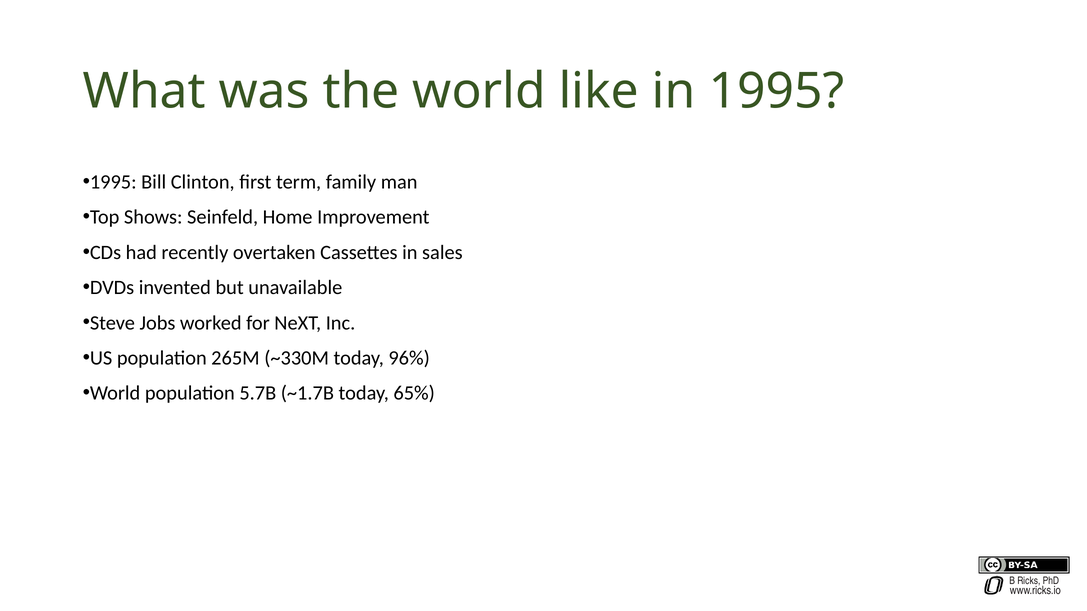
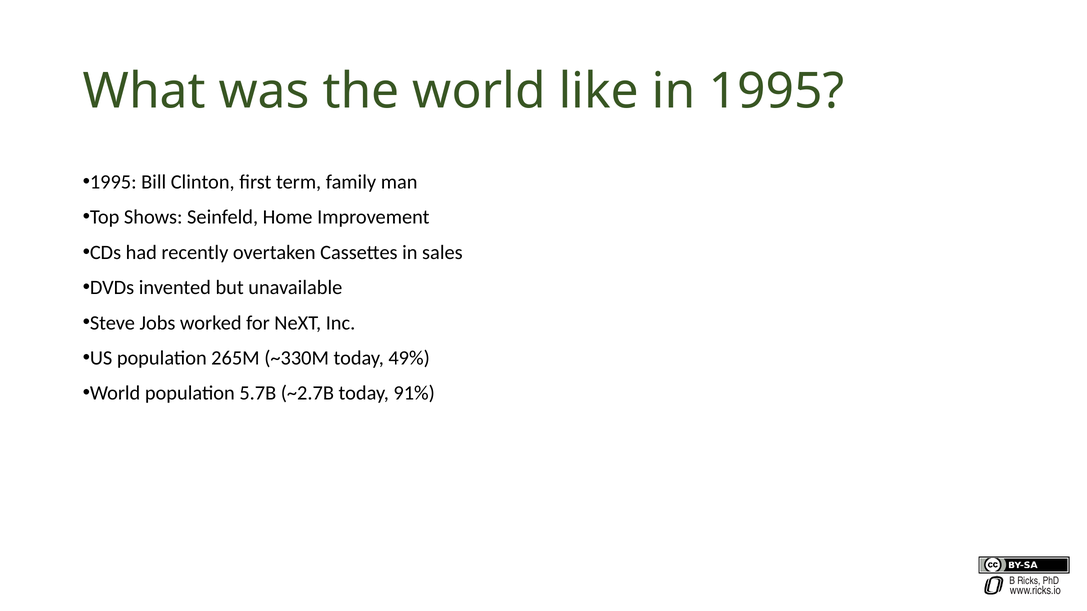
96%: 96% -> 49%
~1.7B: ~1.7B -> ~2.7B
65%: 65% -> 91%
